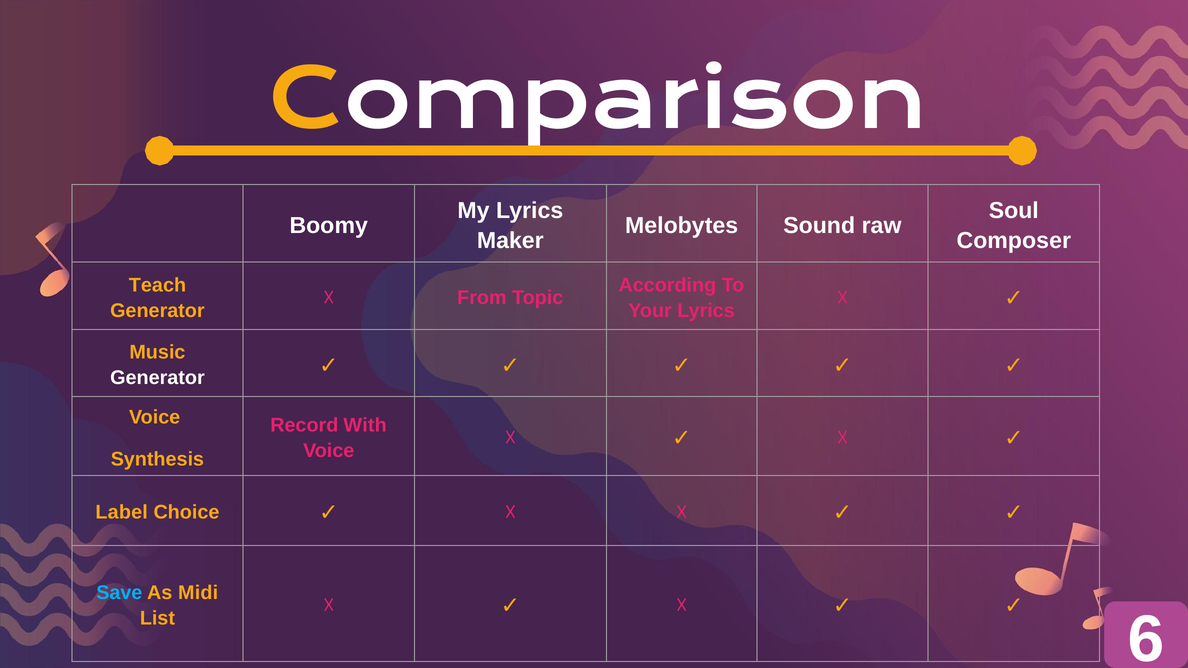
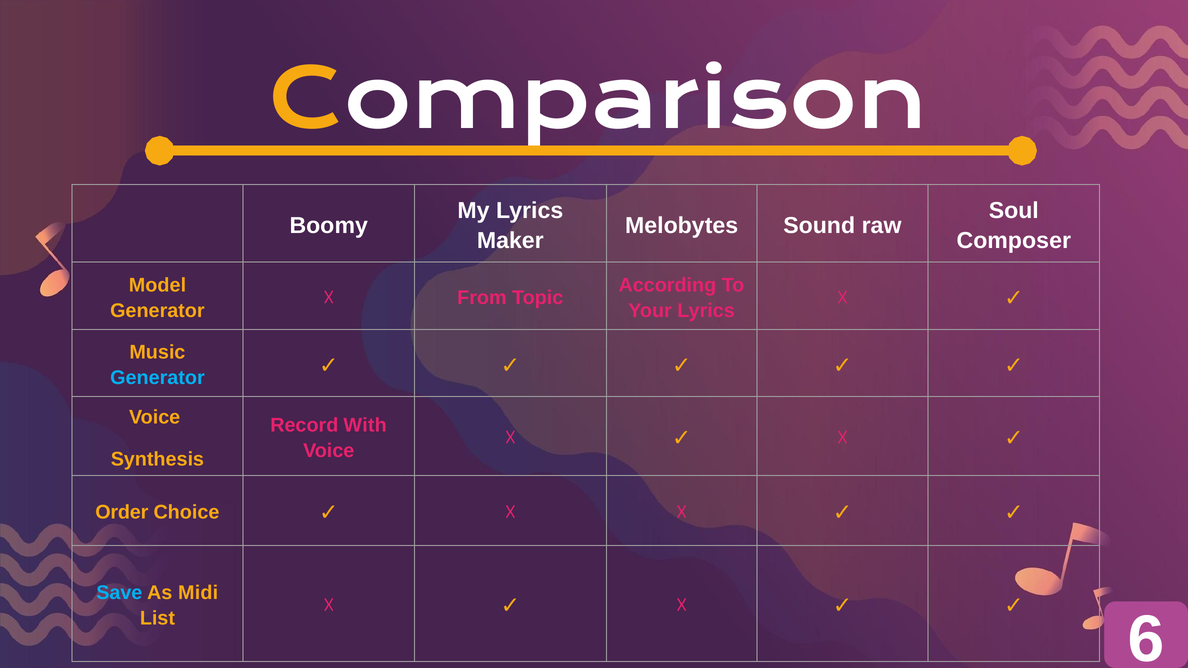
Teach: Teach -> Model
Generator at (157, 378) colour: white -> light blue
Label: Label -> Order
